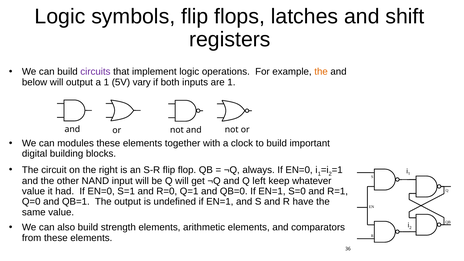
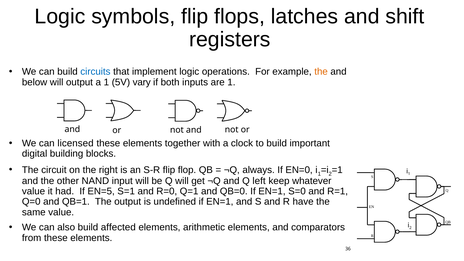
circuits colour: purple -> blue
modules: modules -> licensed
had If EN=0: EN=0 -> EN=5
strength: strength -> affected
